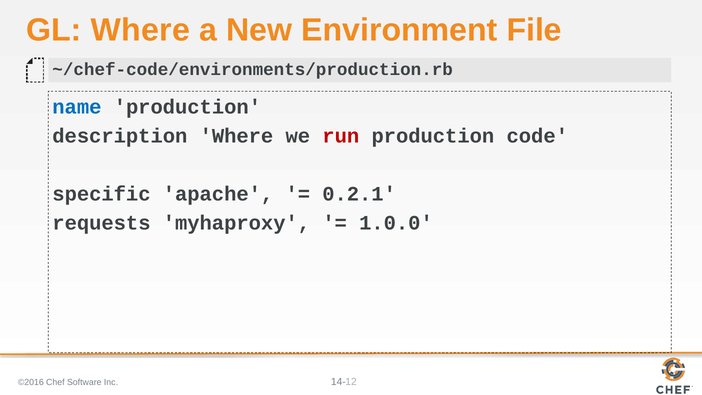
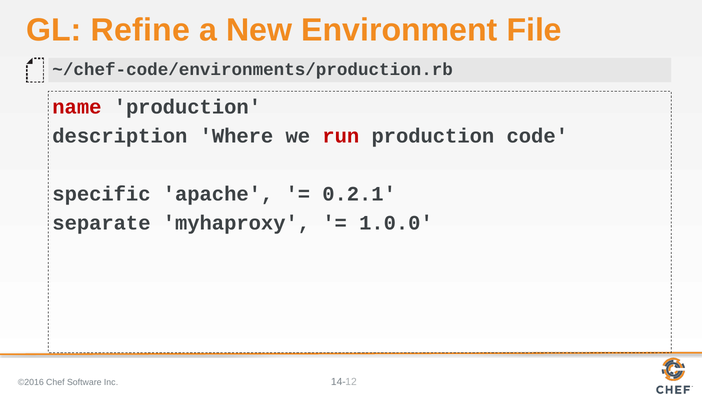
GL Where: Where -> Refine
name colour: blue -> red
requests: requests -> separate
